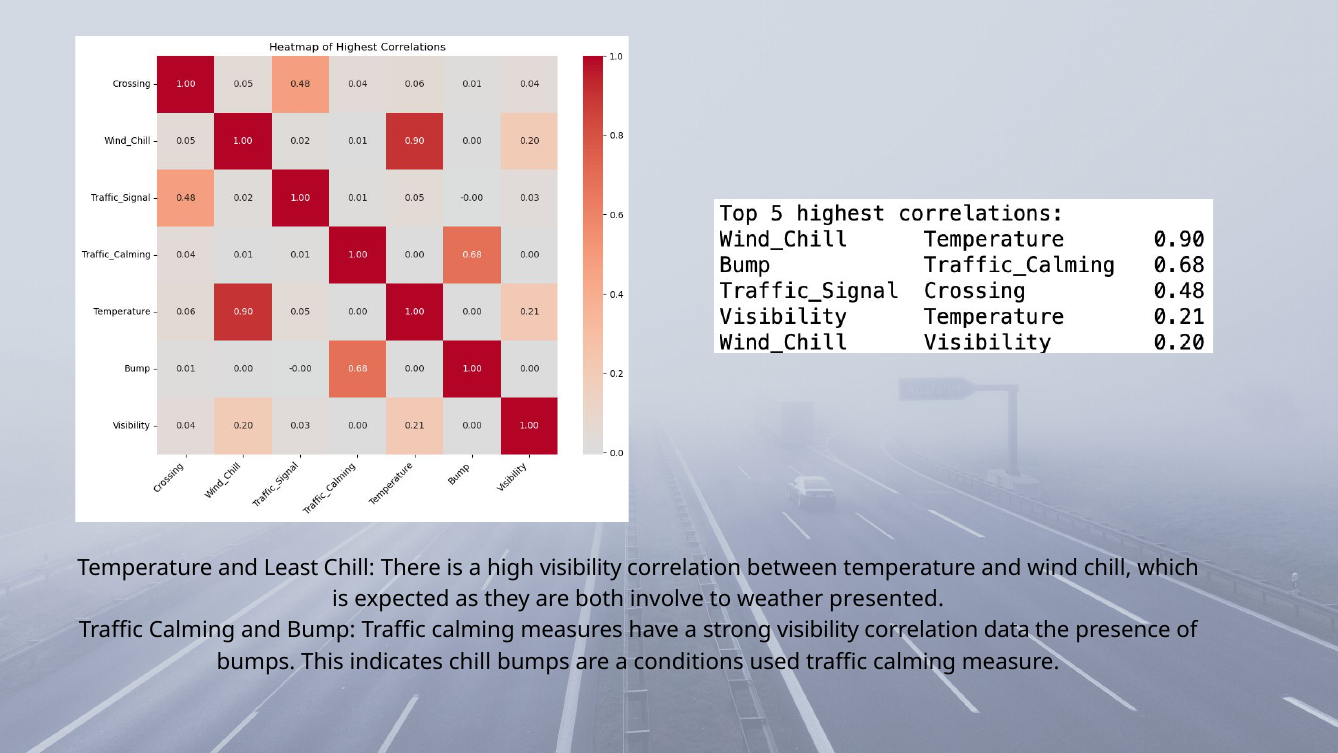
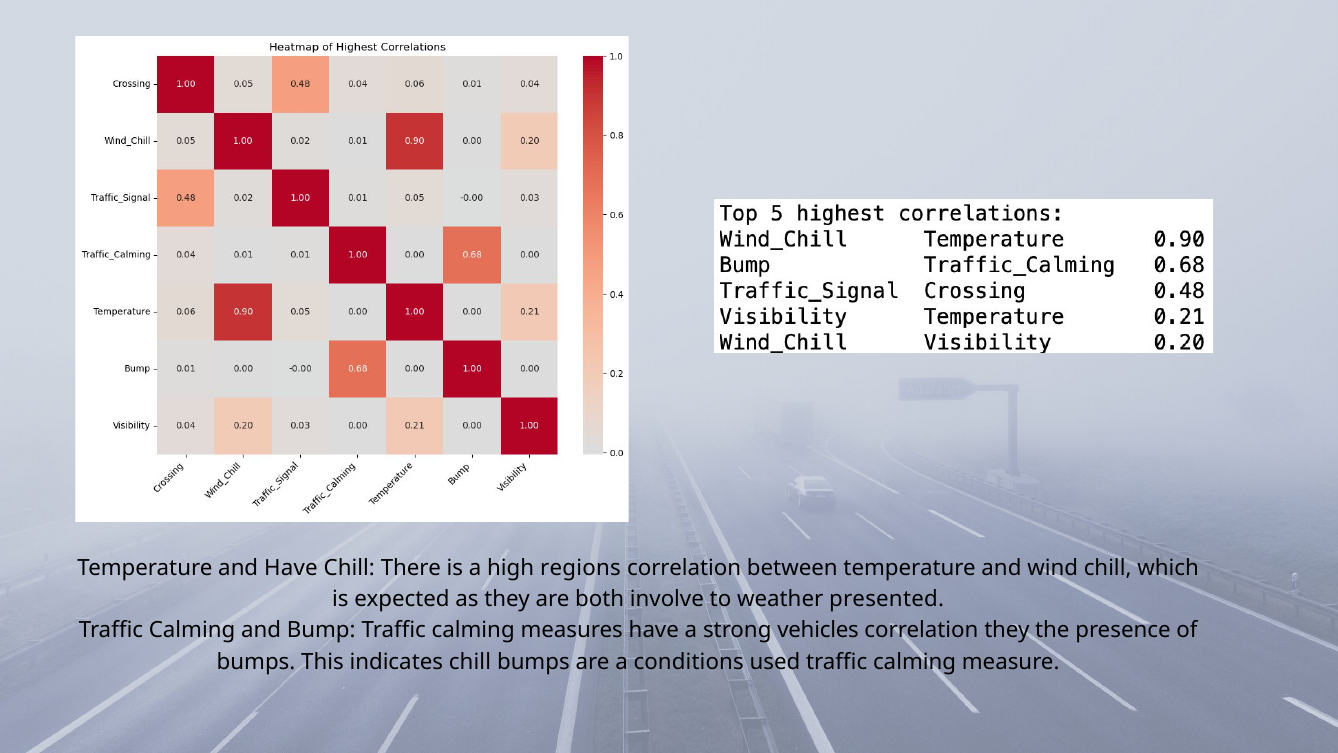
and Least: Least -> Have
high visibility: visibility -> regions
strong visibility: visibility -> vehicles
correlation data: data -> they
